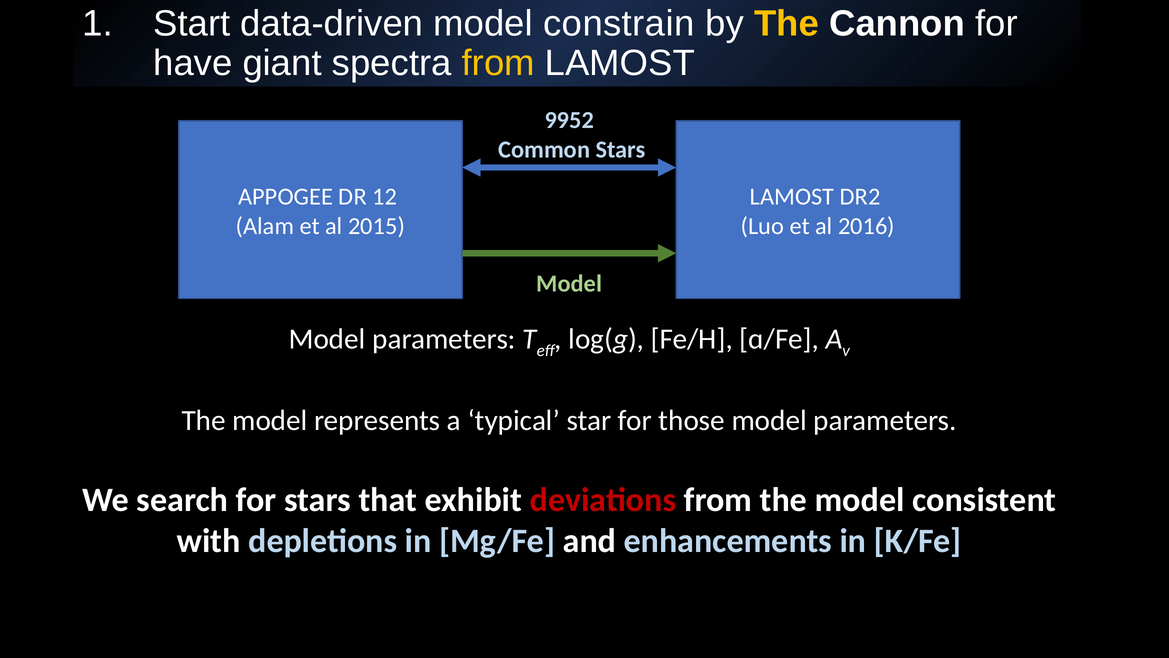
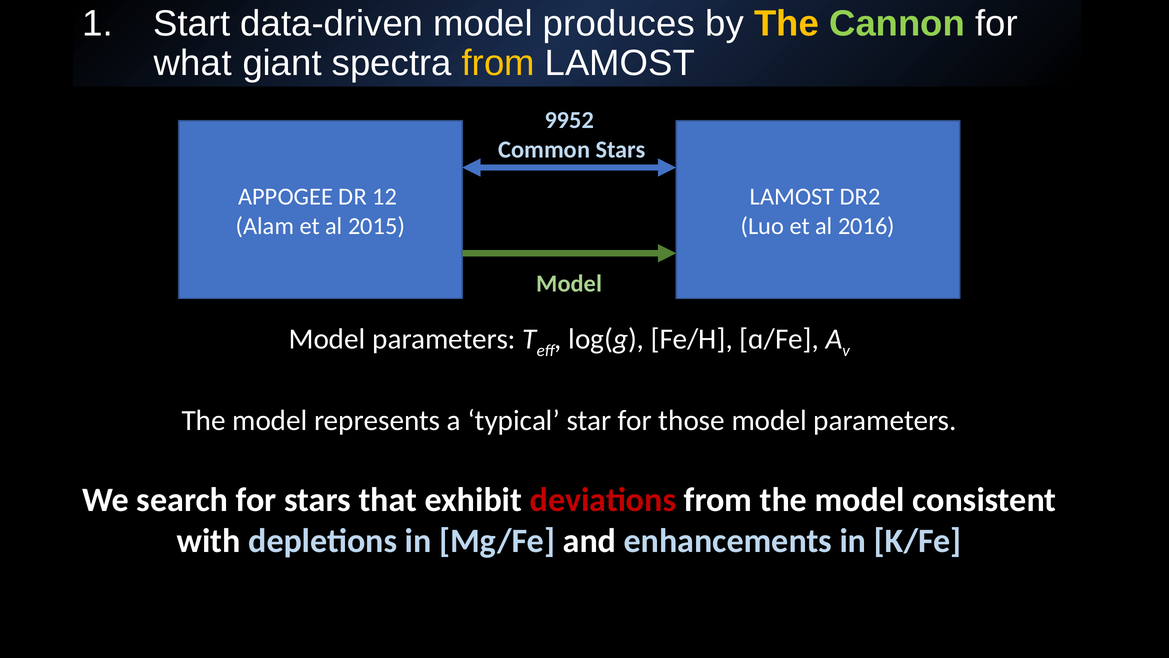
constrain: constrain -> produces
Cannon colour: white -> light green
have: have -> what
